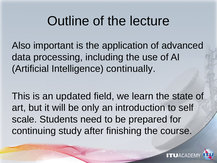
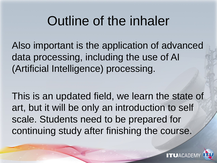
lecture: lecture -> inhaler
Intelligence continually: continually -> processing
